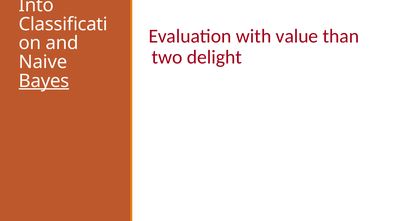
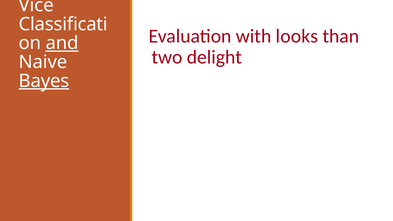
Into: Into -> Vice
value: value -> looks
and underline: none -> present
